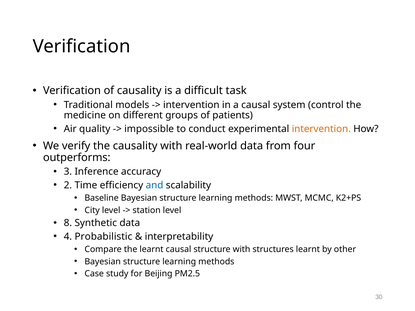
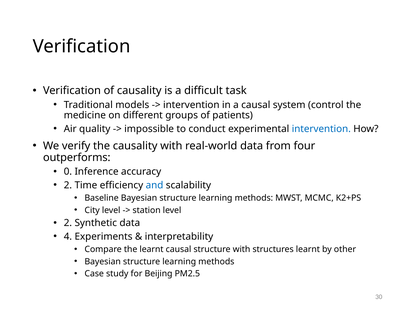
intervention at (321, 129) colour: orange -> blue
3: 3 -> 0
8 at (68, 223): 8 -> 2
Probabilistic: Probabilistic -> Experiments
